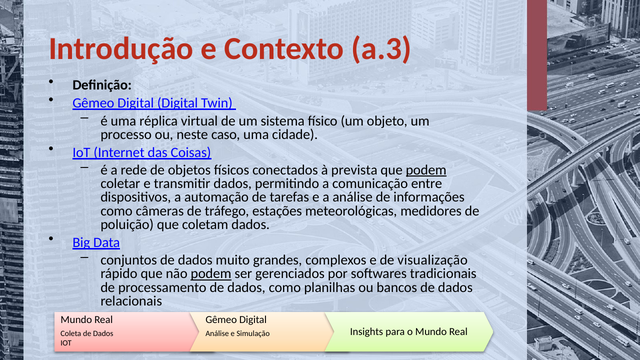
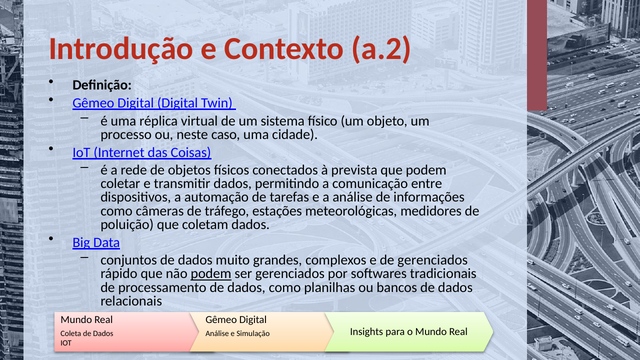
a.3: a.3 -> a.2
podem at (426, 170) underline: present -> none
de visualização: visualização -> gerenciados
